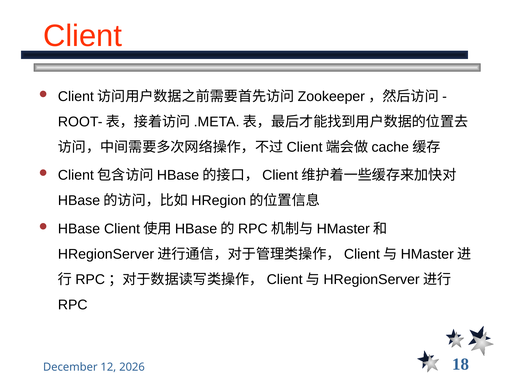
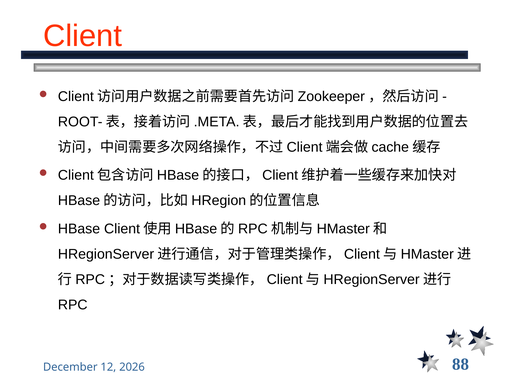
18: 18 -> 88
